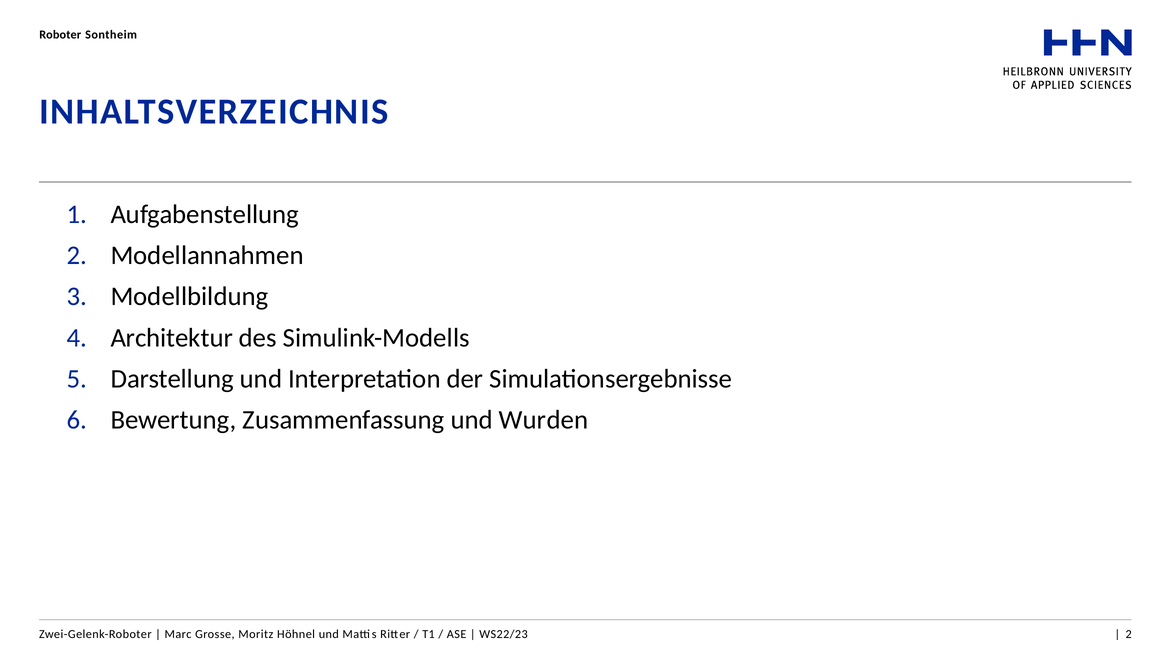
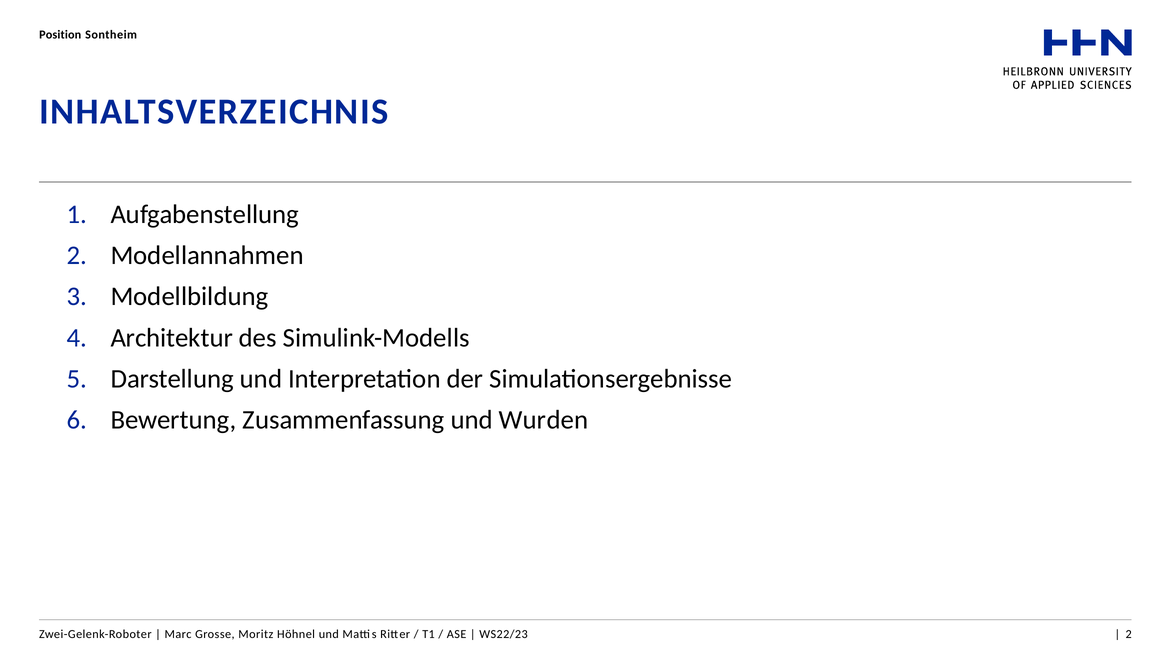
Roboter: Roboter -> Position
